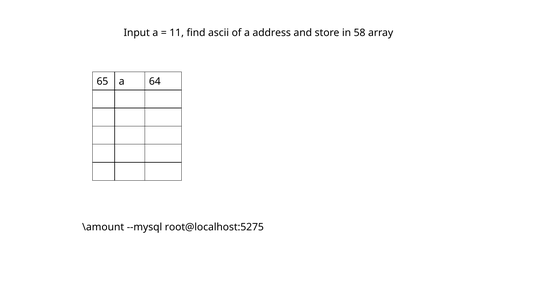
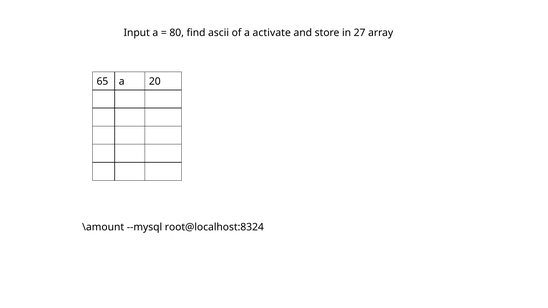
11: 11 -> 80
address: address -> activate
58: 58 -> 27
64: 64 -> 20
root@localhost:5275: root@localhost:5275 -> root@localhost:8324
